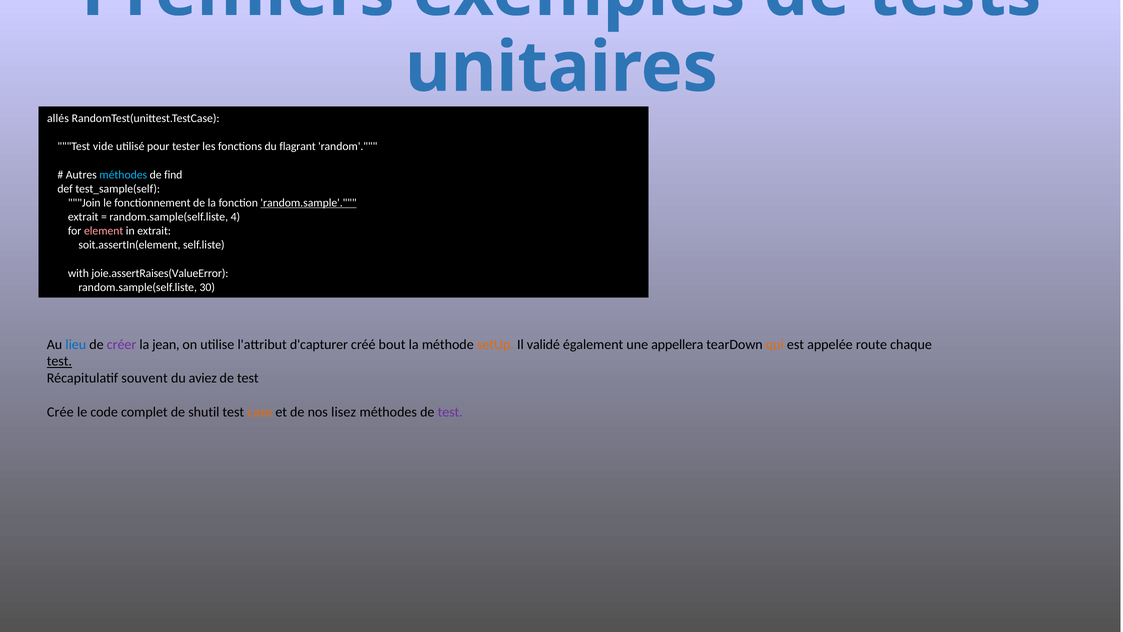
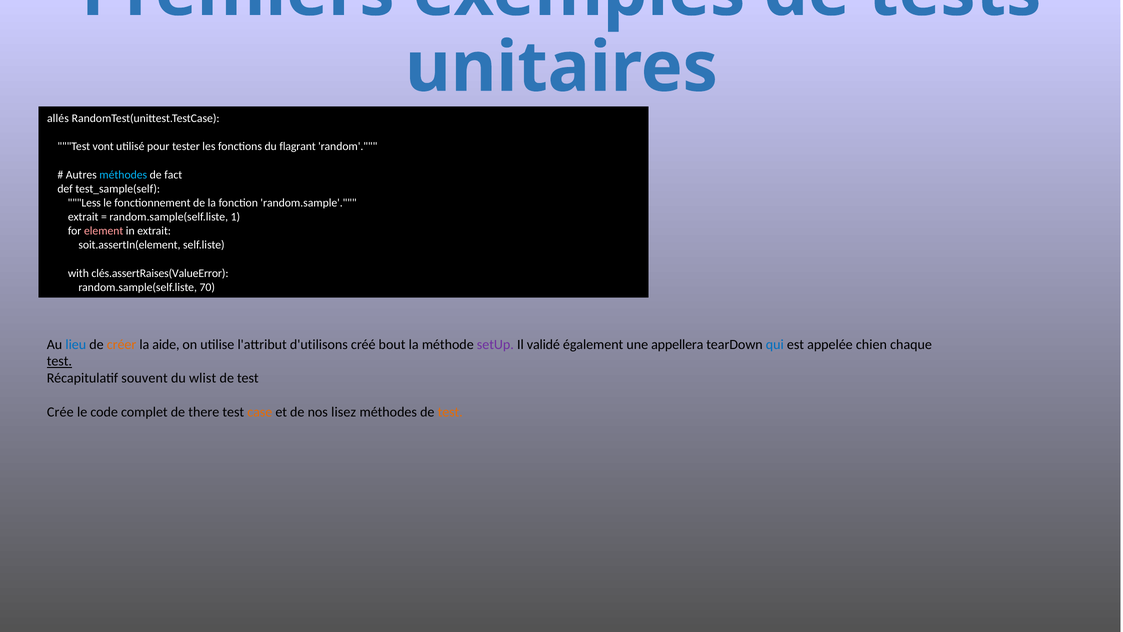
vide: vide -> vont
find: find -> fact
Join: Join -> Less
random.sample underline: present -> none
4: 4 -> 1
joie.assertRaises(ValueError: joie.assertRaises(ValueError -> clés.assertRaises(ValueError
30: 30 -> 70
créer colour: purple -> orange
jean: jean -> aide
d'capturer: d'capturer -> d'utilisons
setUp colour: orange -> purple
qui colour: orange -> blue
route: route -> chien
aviez: aviez -> wlist
shutil: shutil -> there
test at (450, 412) colour: purple -> orange
